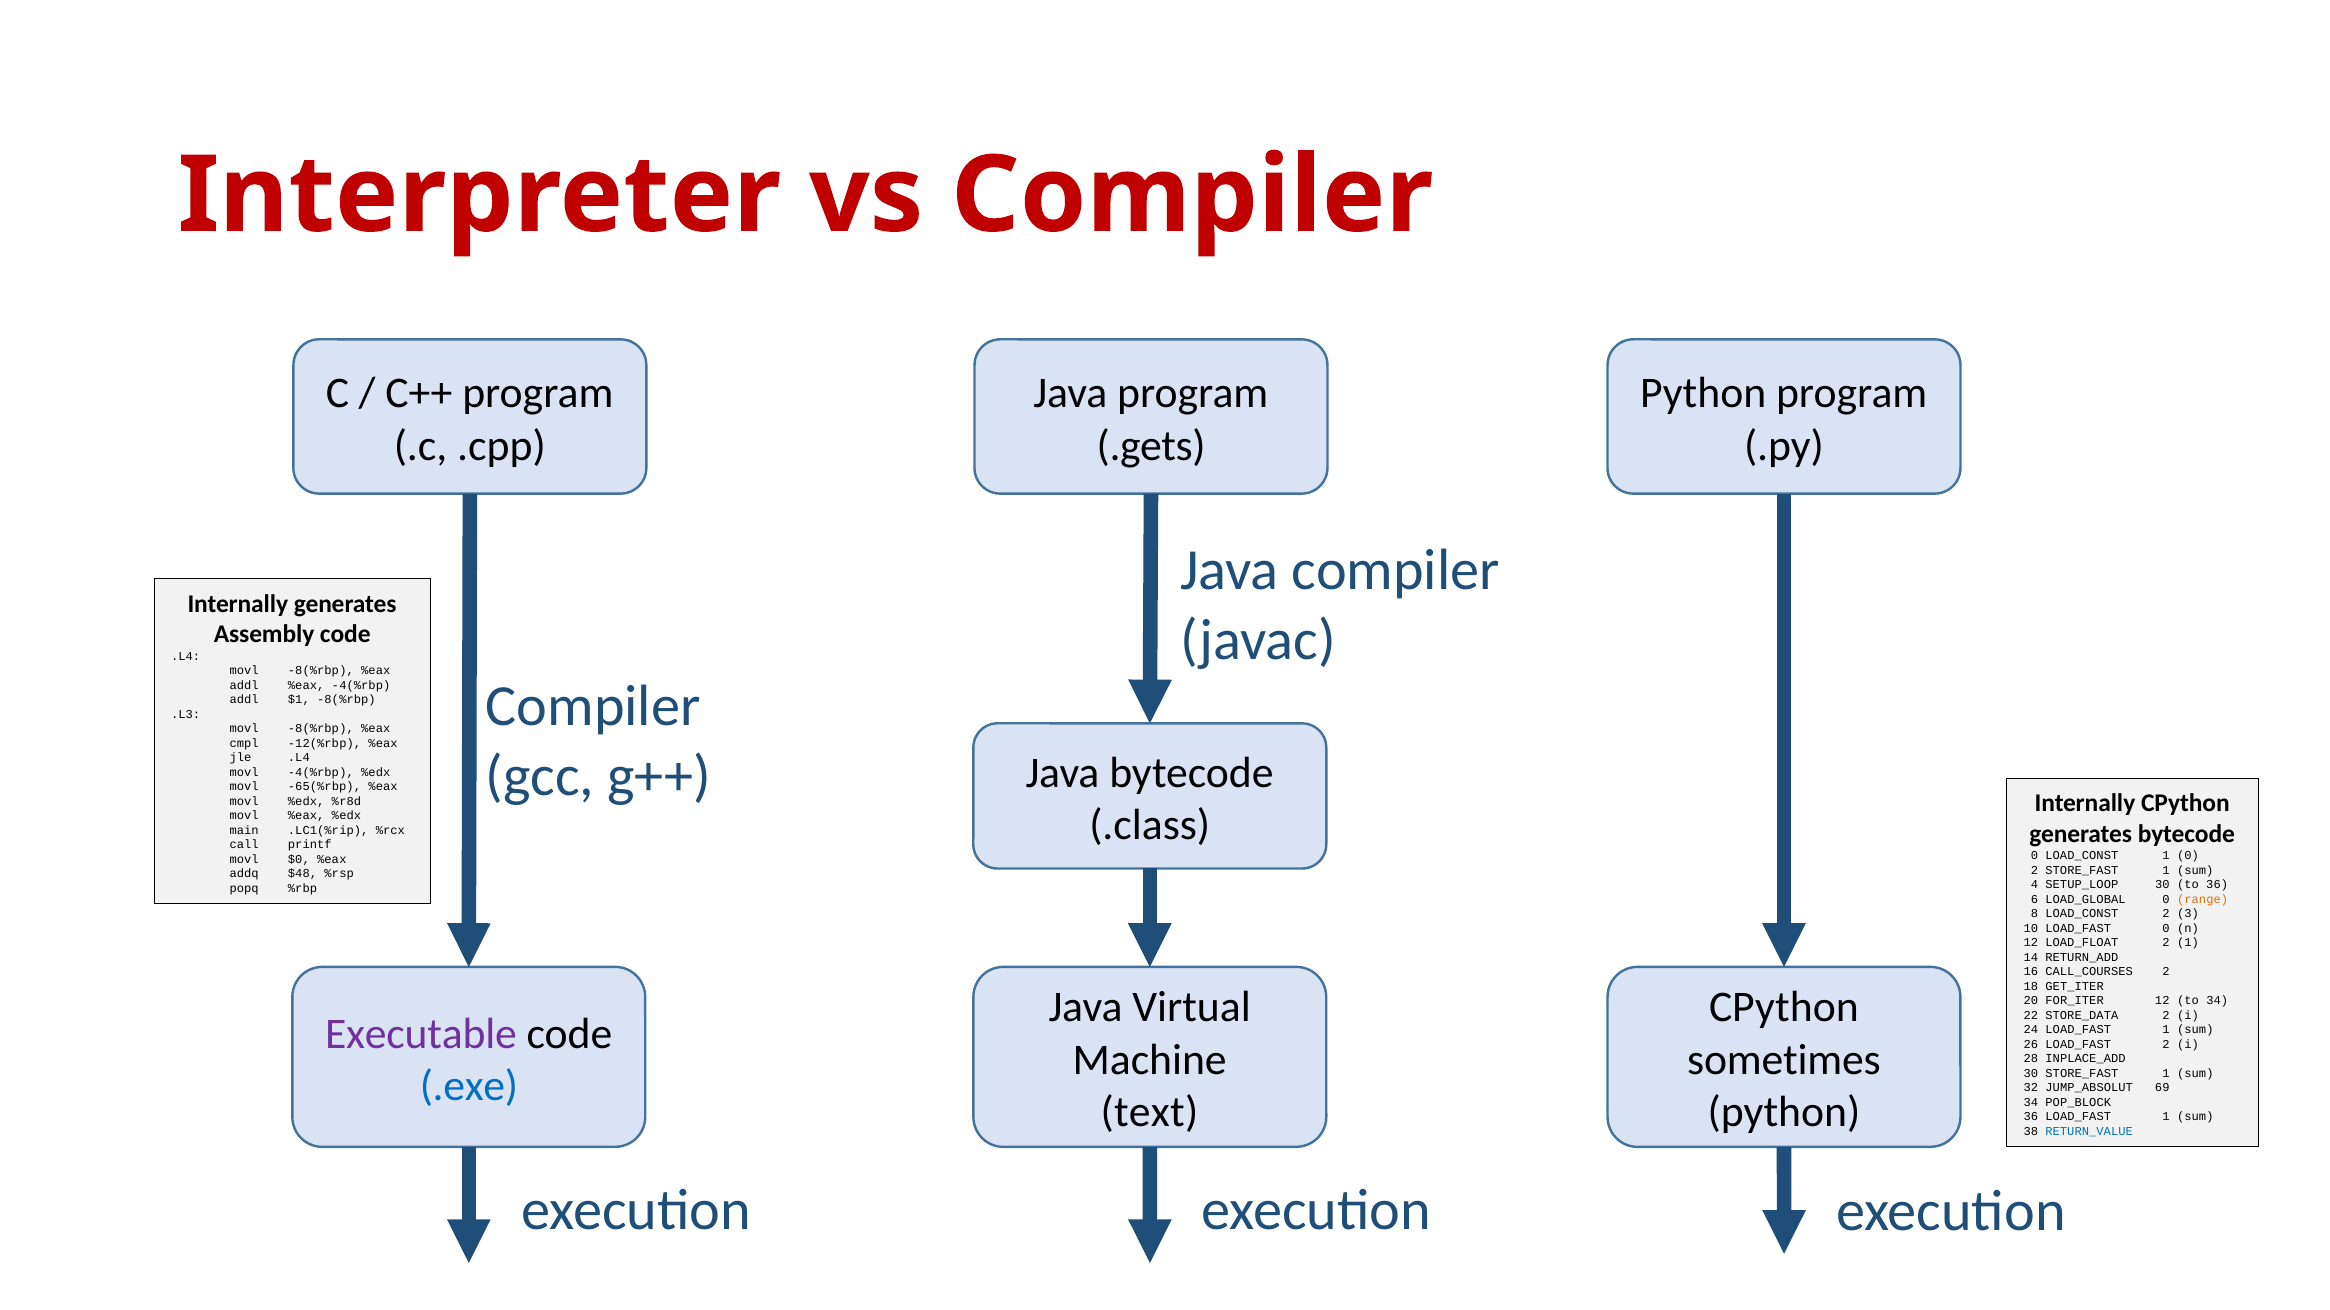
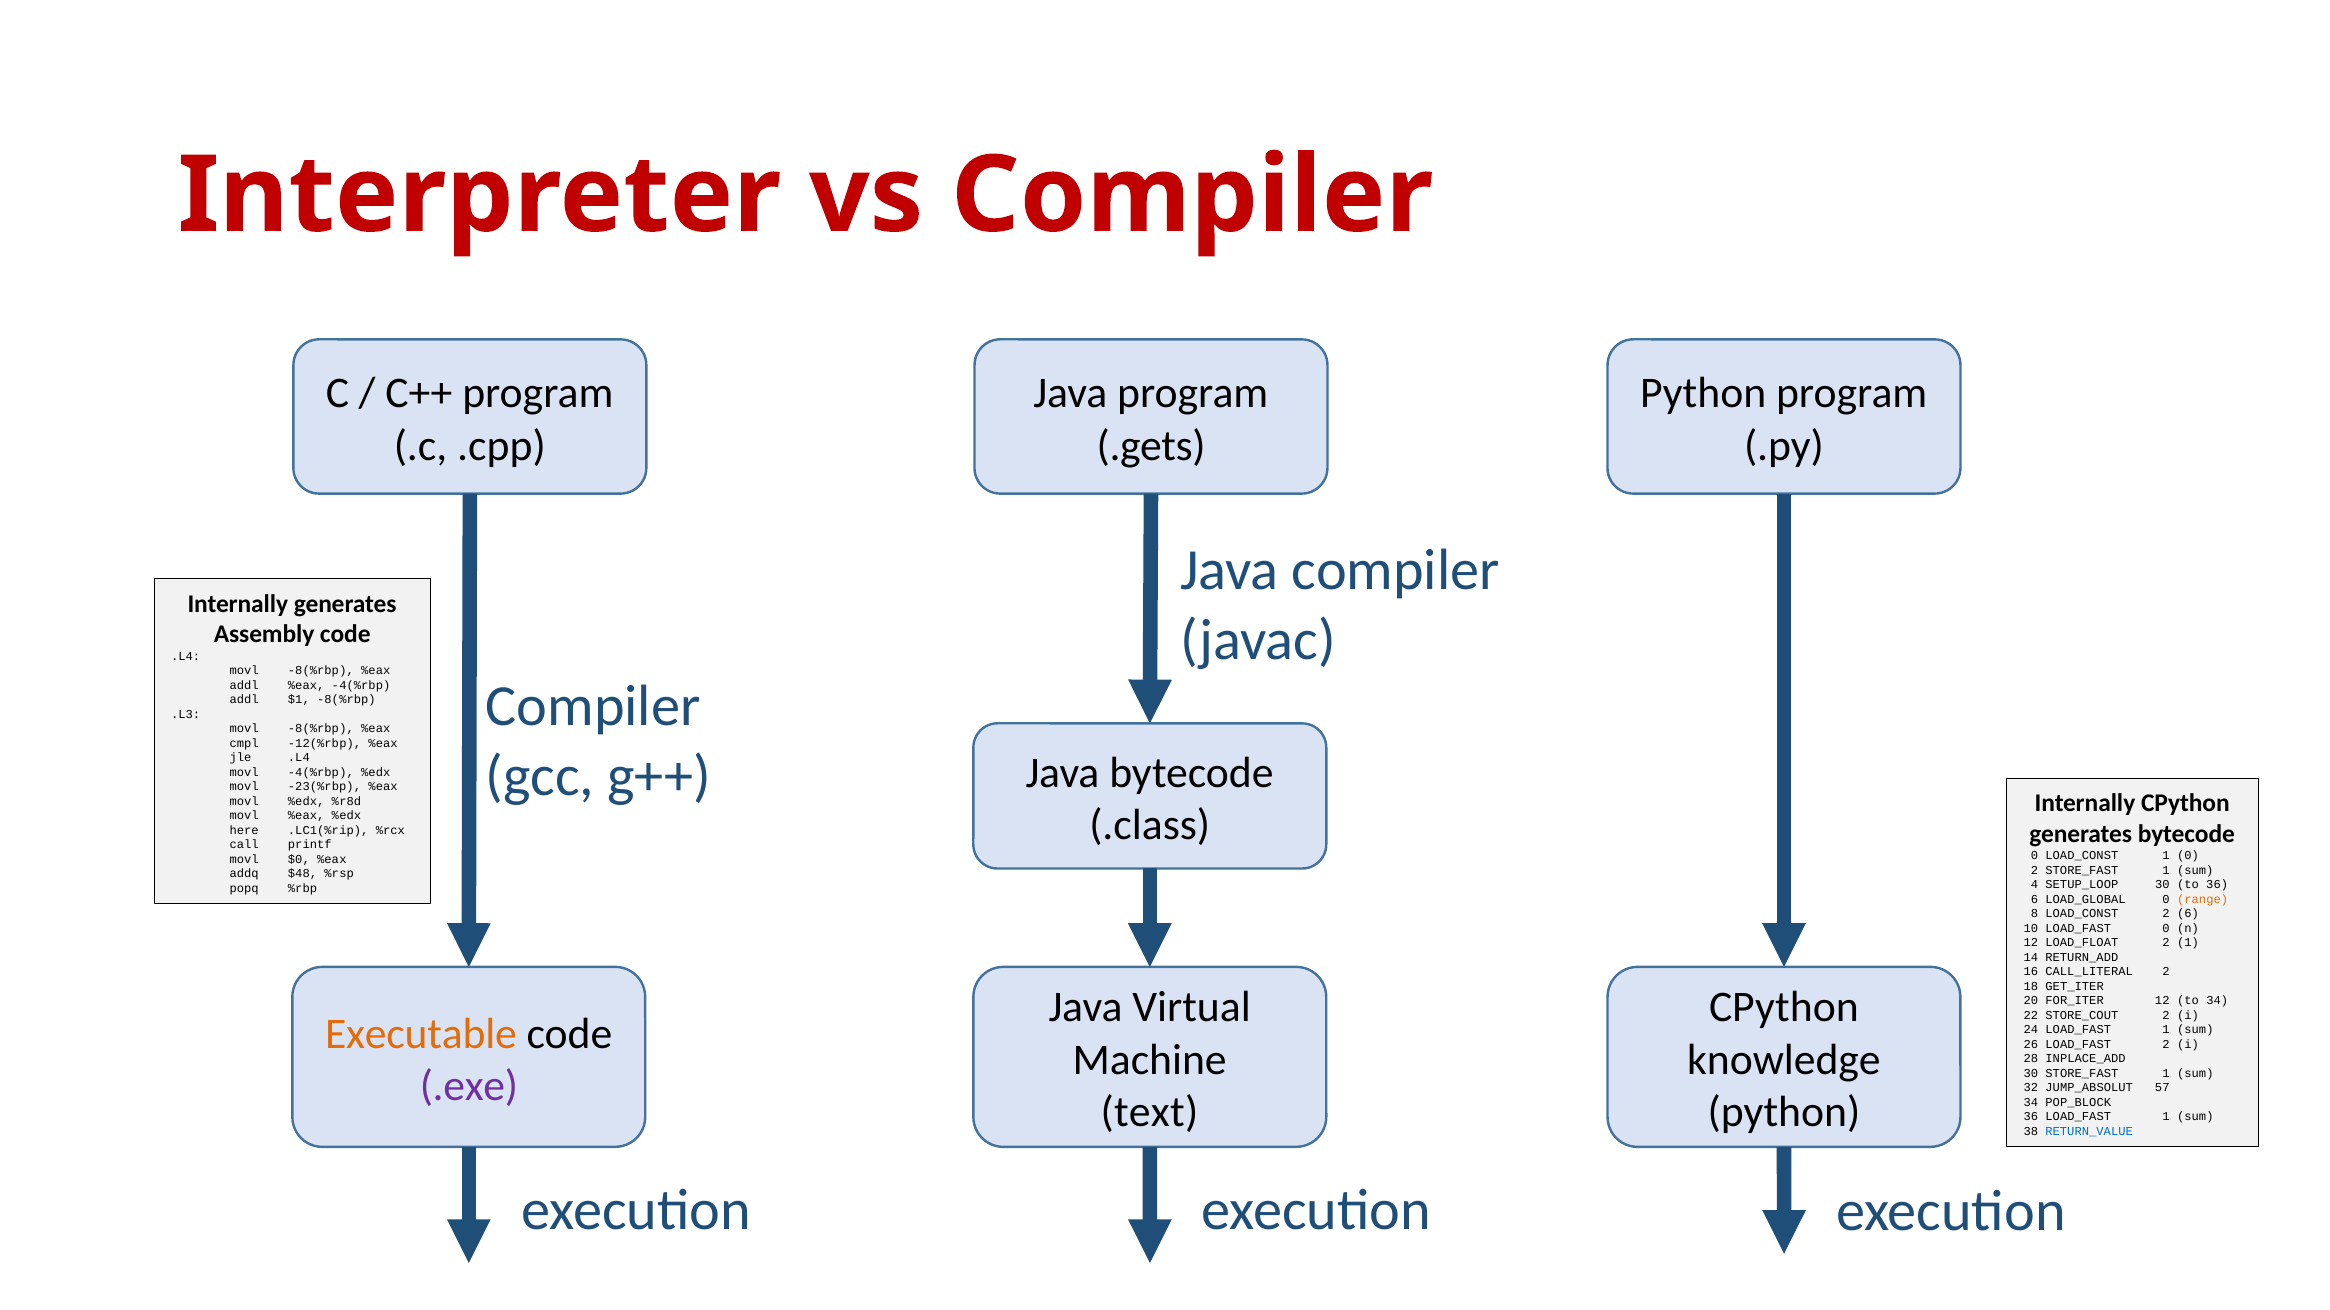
-65(%rbp: -65(%rbp -> -23(%rbp
main: main -> here
2 3: 3 -> 6
CALL_COURSES: CALL_COURSES -> CALL_LITERAL
STORE_DATA: STORE_DATA -> STORE_COUT
Executable colour: purple -> orange
sometimes: sometimes -> knowledge
.exe colour: blue -> purple
69: 69 -> 57
